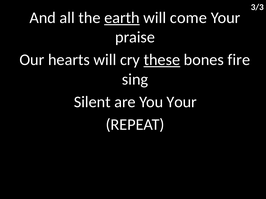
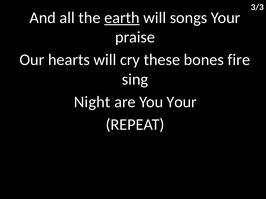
come: come -> songs
these underline: present -> none
Silent: Silent -> Night
